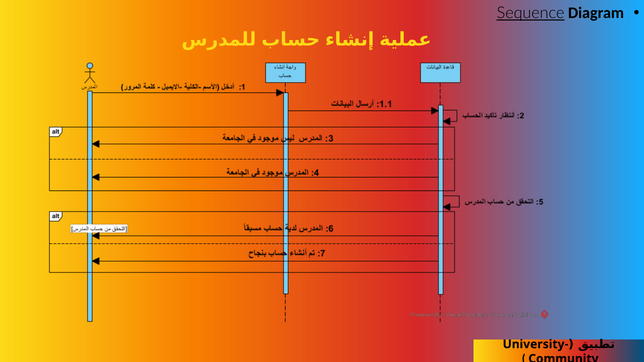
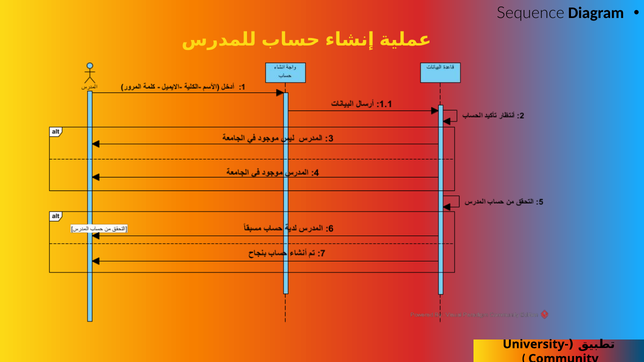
Sequence underline: present -> none
